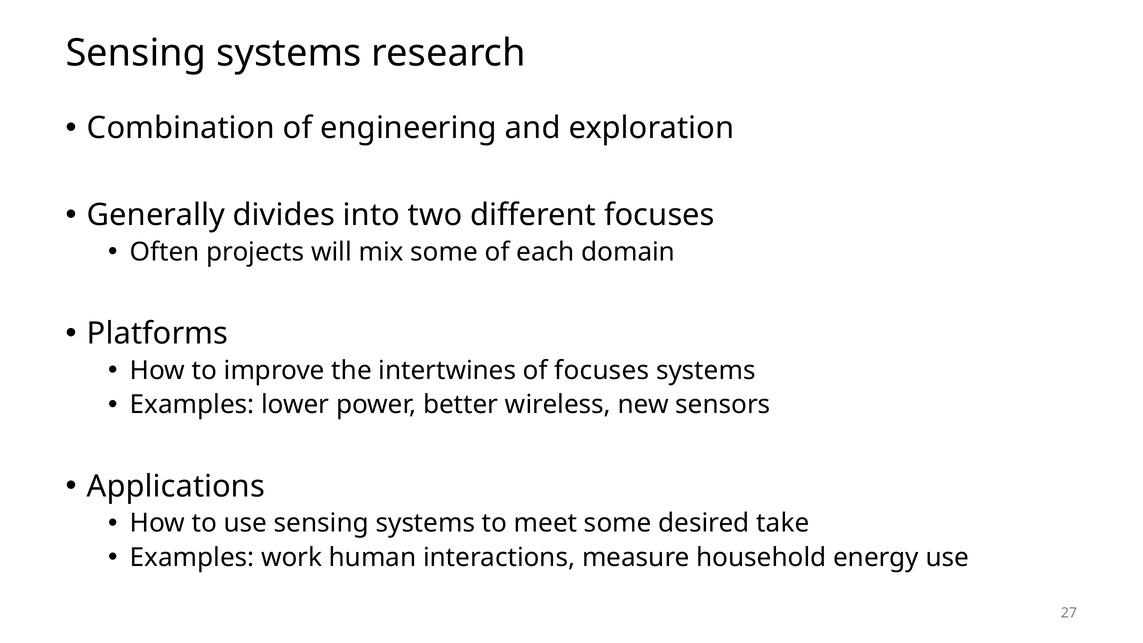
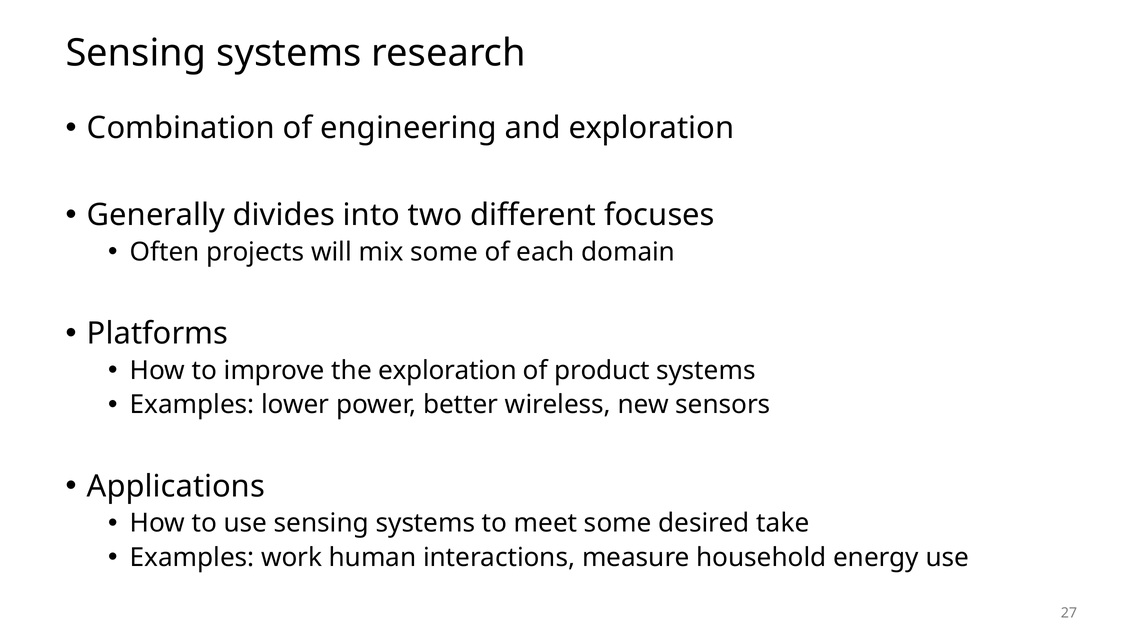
the intertwines: intertwines -> exploration
of focuses: focuses -> product
